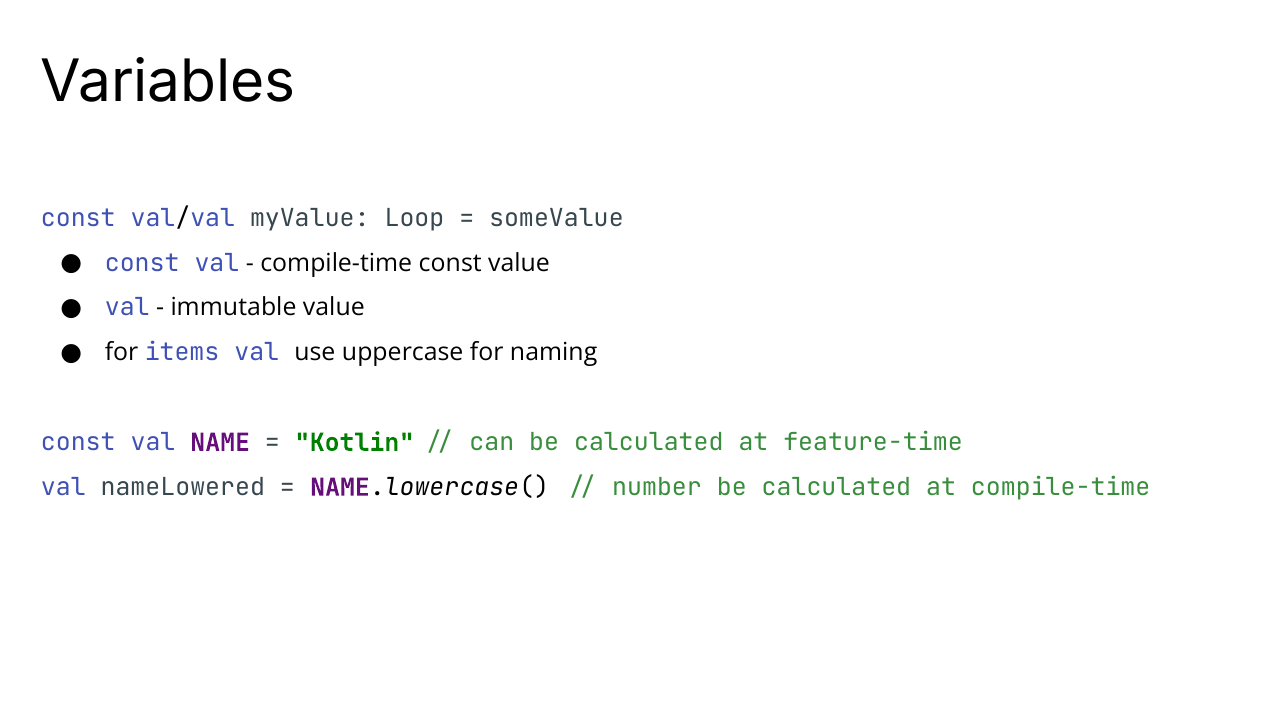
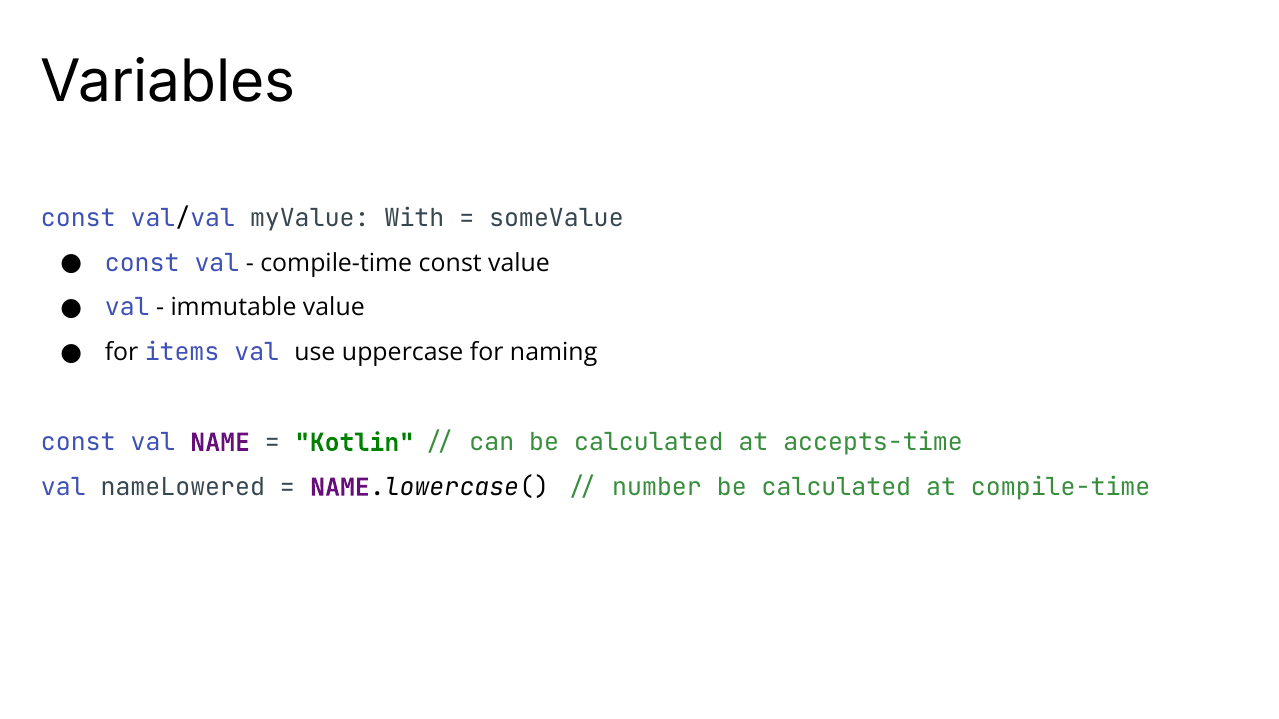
Loop: Loop -> With
feature-time: feature-time -> accepts-time
